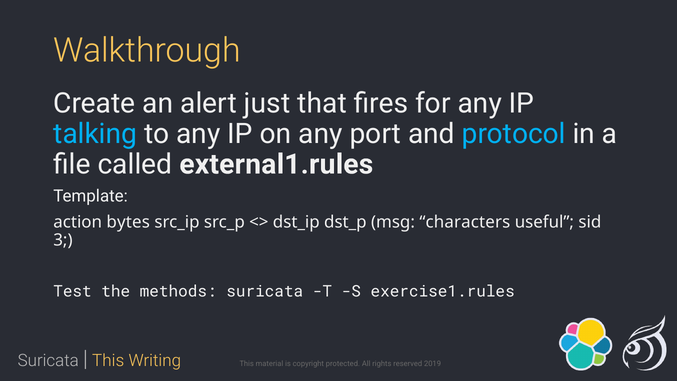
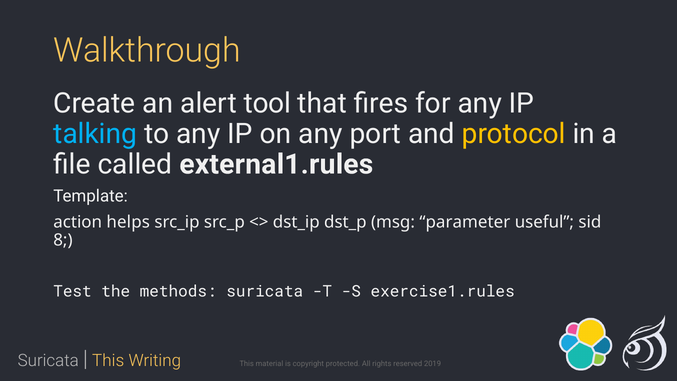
just: just -> tool
protocol colour: light blue -> yellow
bytes: bytes -> helps
characters: characters -> parameter
3: 3 -> 8
